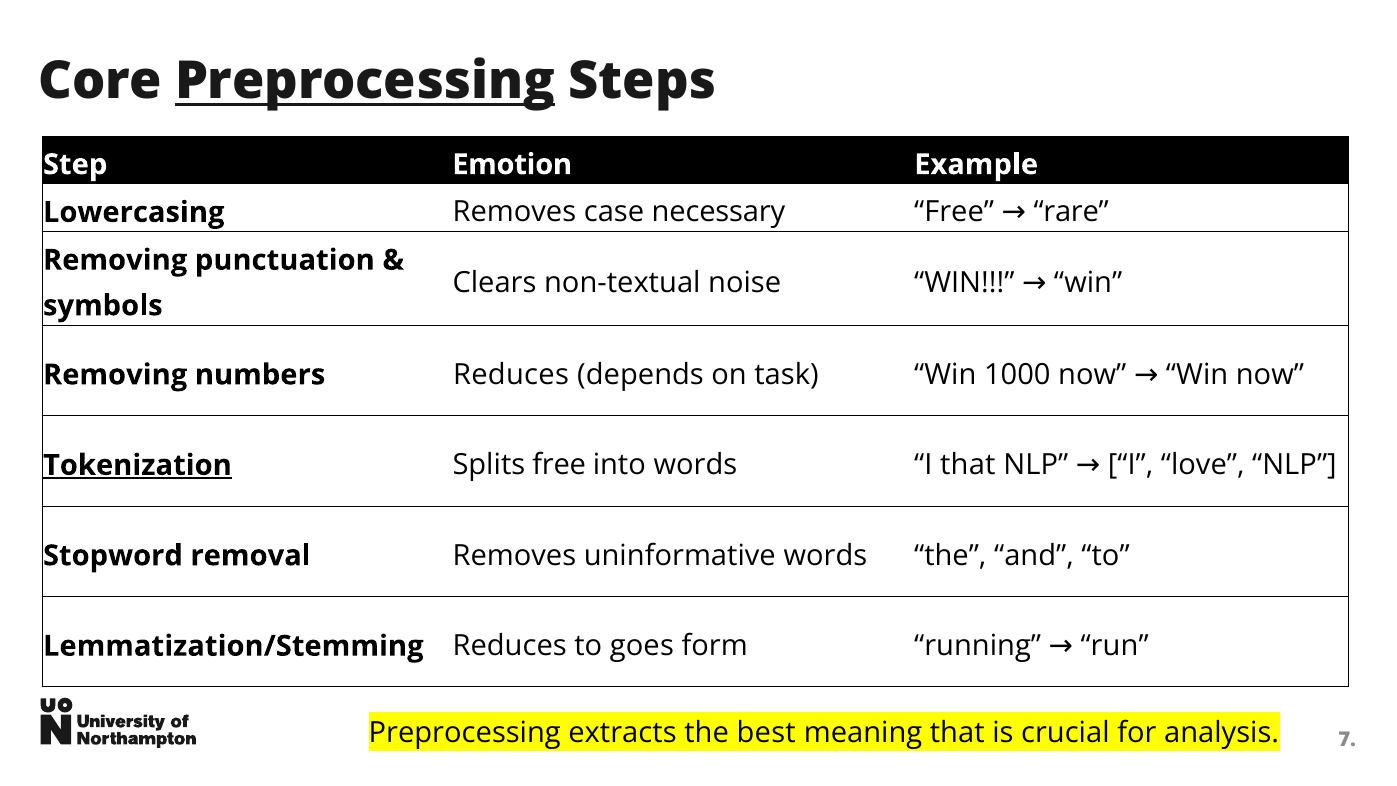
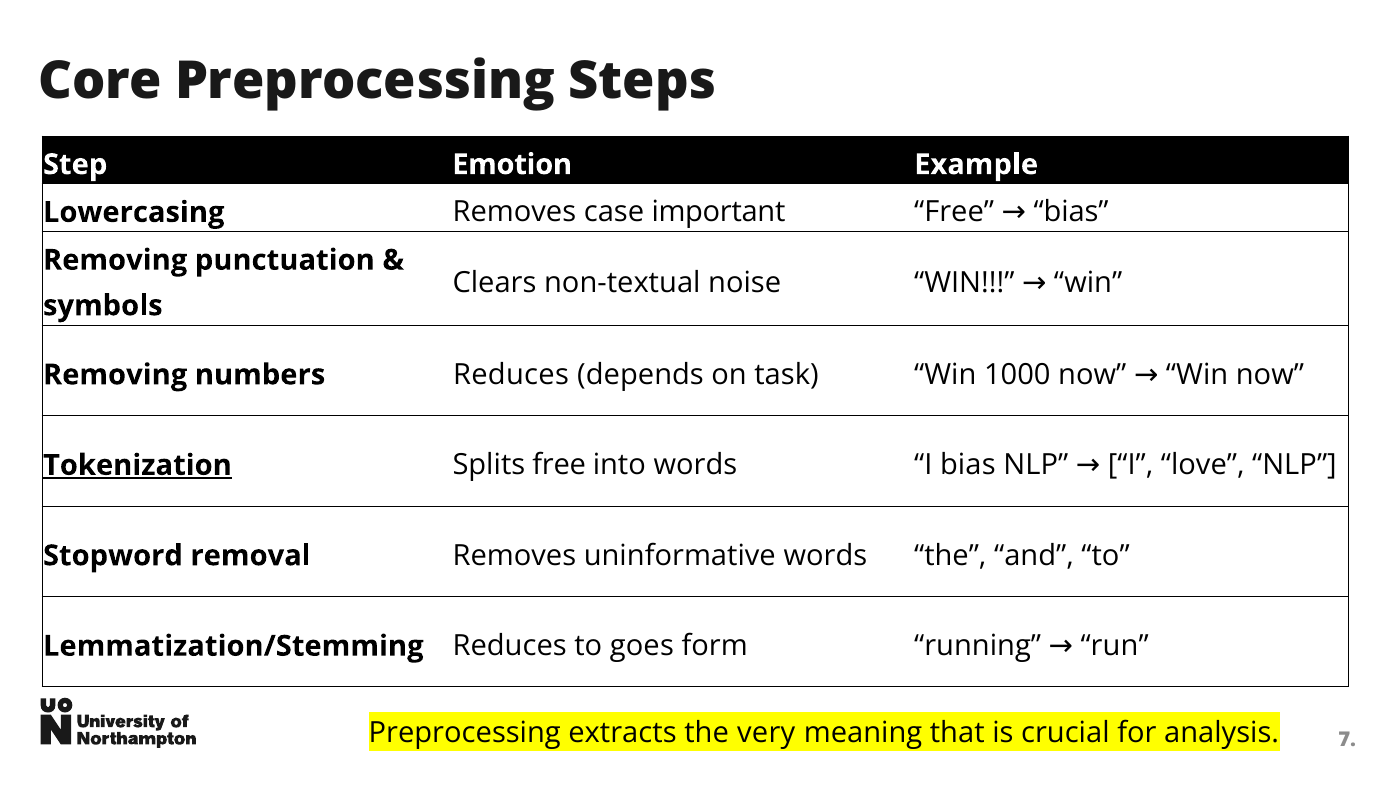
Preprocessing at (365, 82) underline: present -> none
necessary: necessary -> important
Free rare: rare -> bias
I that: that -> bias
best: best -> very
